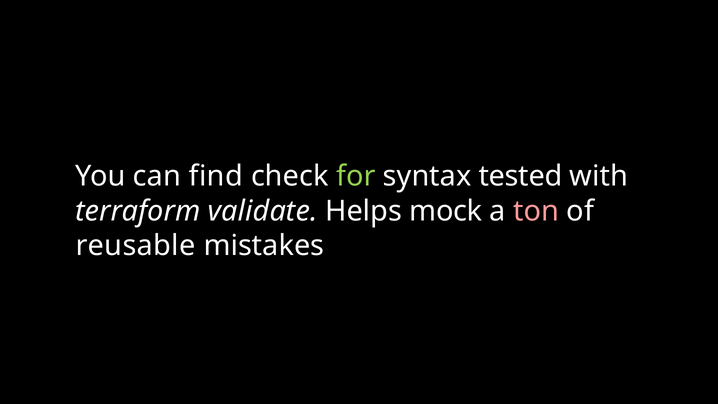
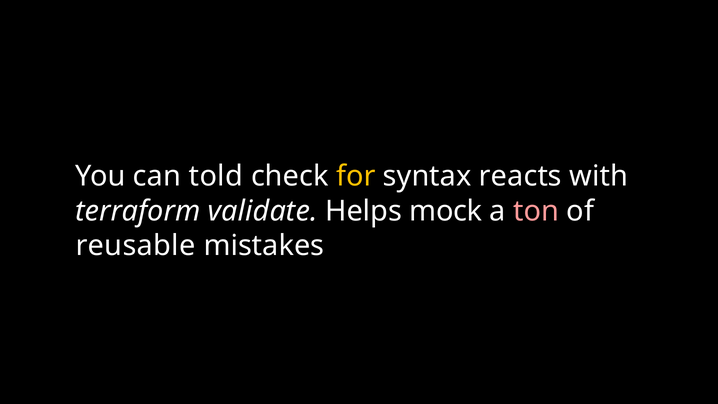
find: find -> told
for colour: light green -> yellow
tested: tested -> reacts
